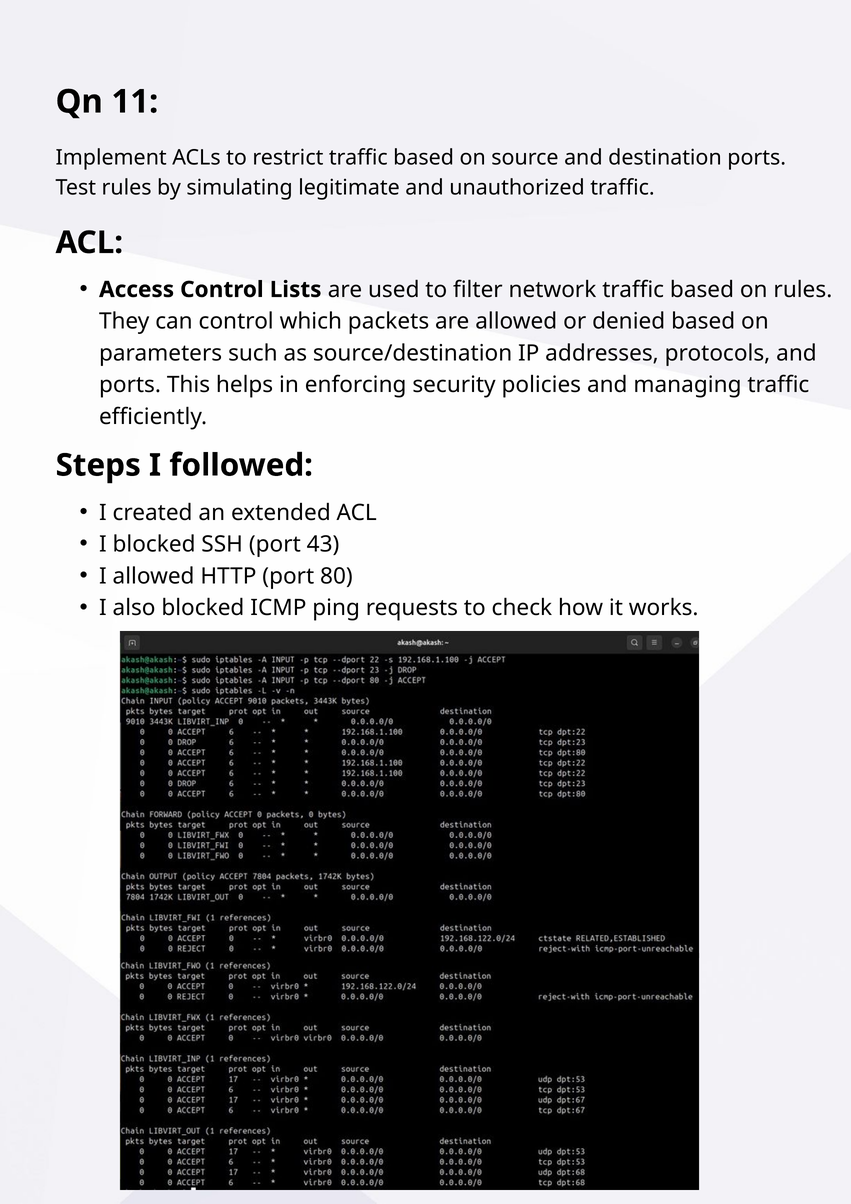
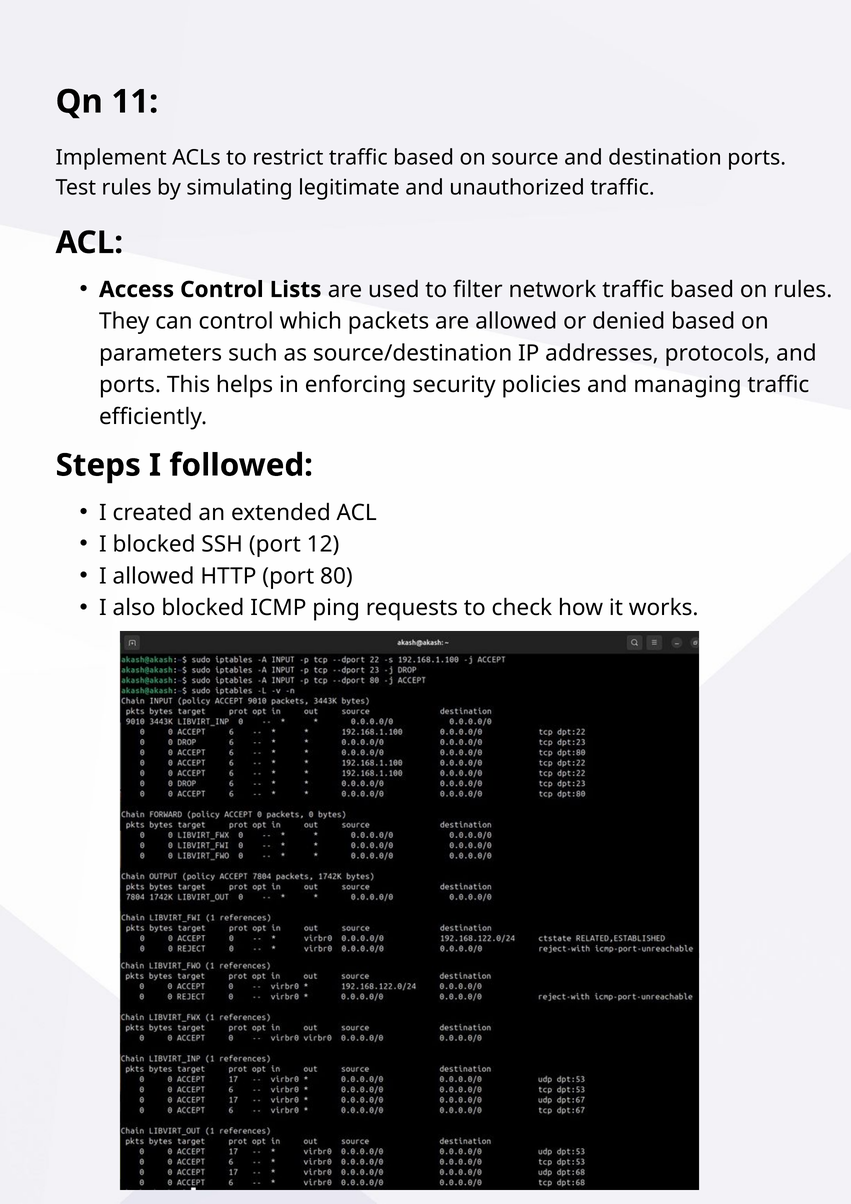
43: 43 -> 12
